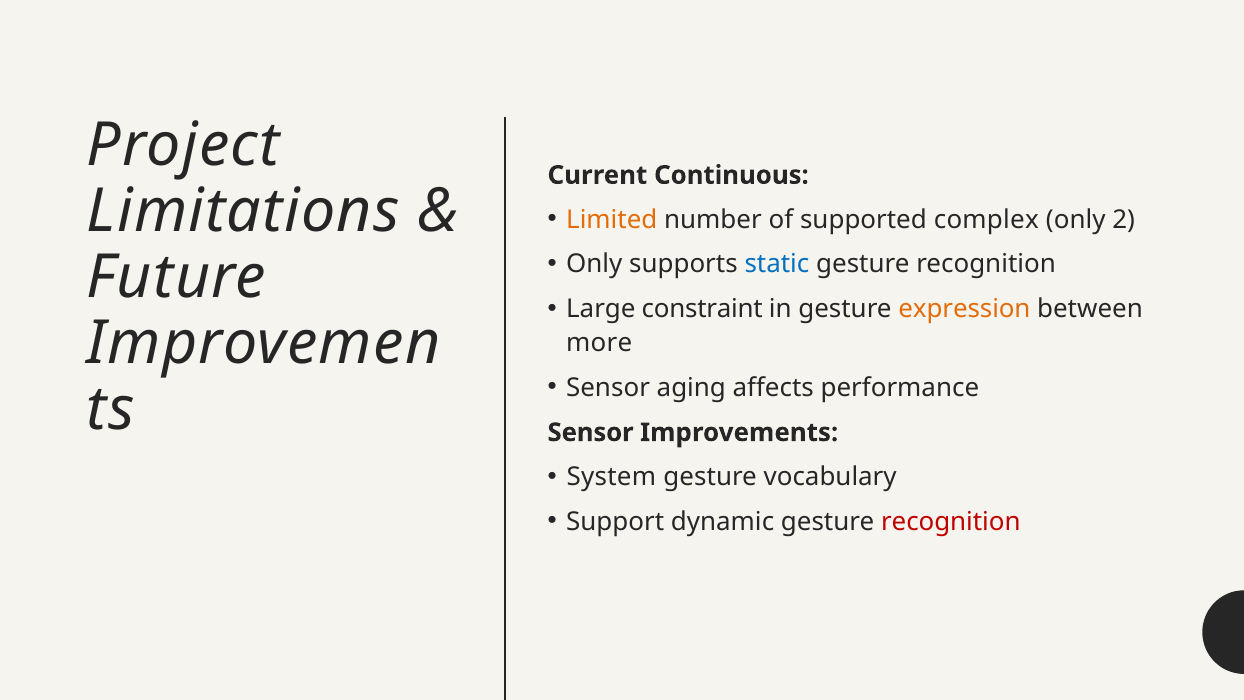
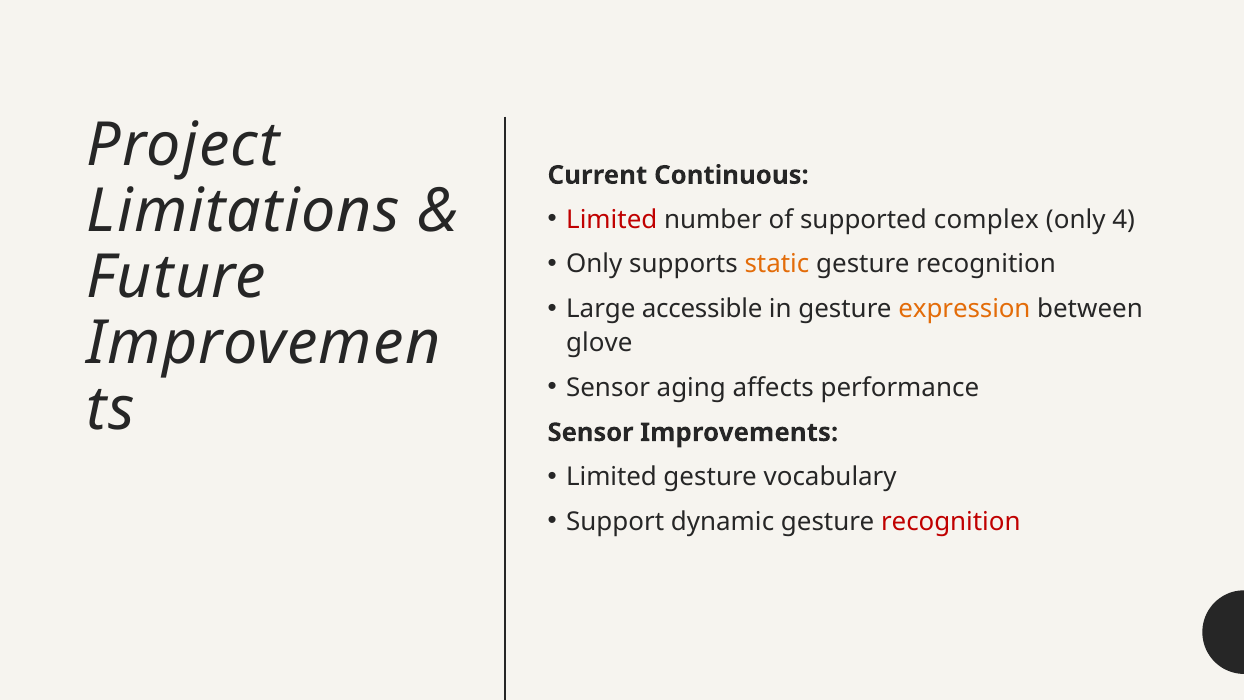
Limited at (612, 220) colour: orange -> red
2: 2 -> 4
static colour: blue -> orange
constraint: constraint -> accessible
more: more -> glove
System at (611, 477): System -> Limited
